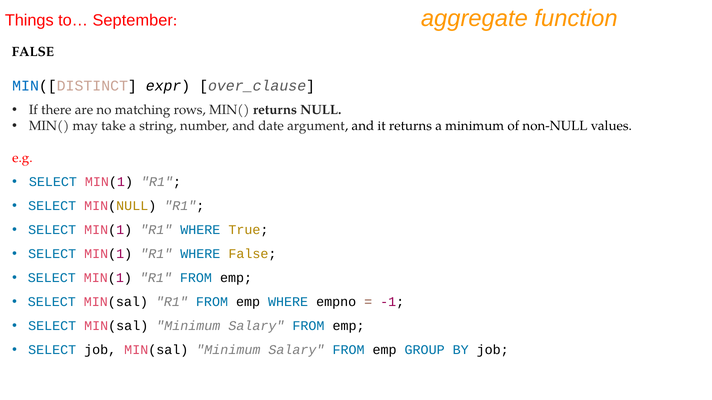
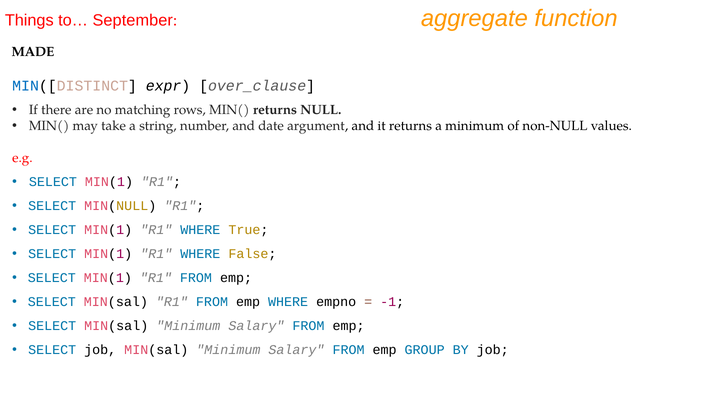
FALSE at (33, 52): FALSE -> MADE
